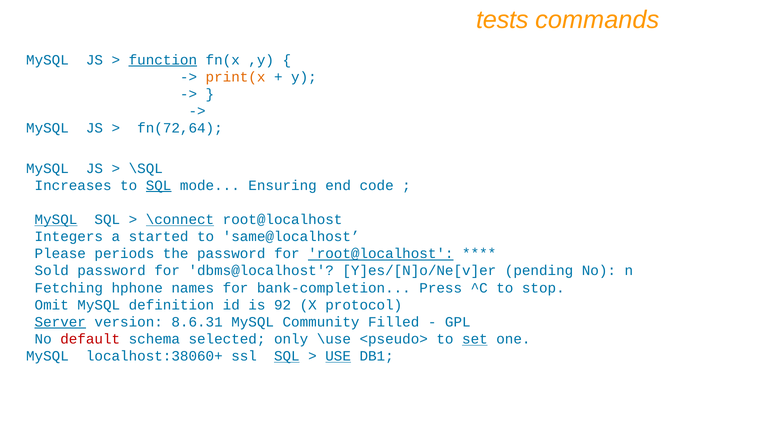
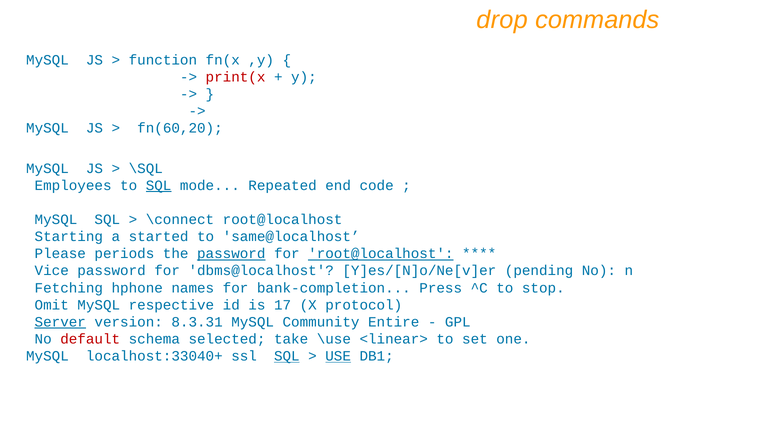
tests: tests -> drop
function underline: present -> none
print(x colour: orange -> red
fn(72,64: fn(72,64 -> fn(60,20
Increases: Increases -> Employees
Ensuring: Ensuring -> Repeated
MySQL at (56, 220) underline: present -> none
\connect underline: present -> none
Integers: Integers -> Starting
password at (231, 254) underline: none -> present
Sold: Sold -> Vice
definition: definition -> respective
92: 92 -> 17
8.6.31: 8.6.31 -> 8.3.31
Filled: Filled -> Entire
only: only -> take
<pseudo>: <pseudo> -> <linear>
set underline: present -> none
localhost:38060+: localhost:38060+ -> localhost:33040+
